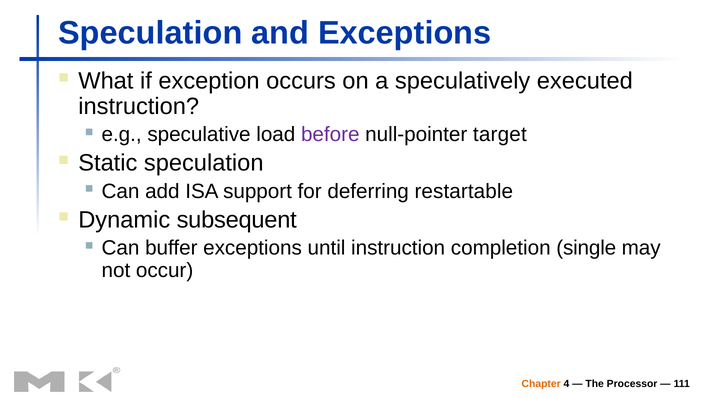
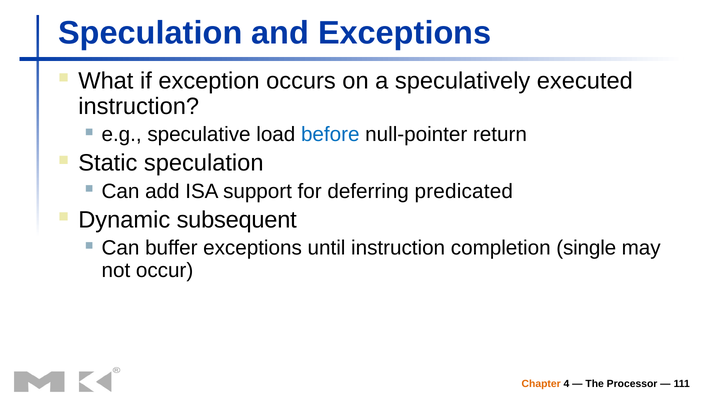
before colour: purple -> blue
target: target -> return
restartable: restartable -> predicated
